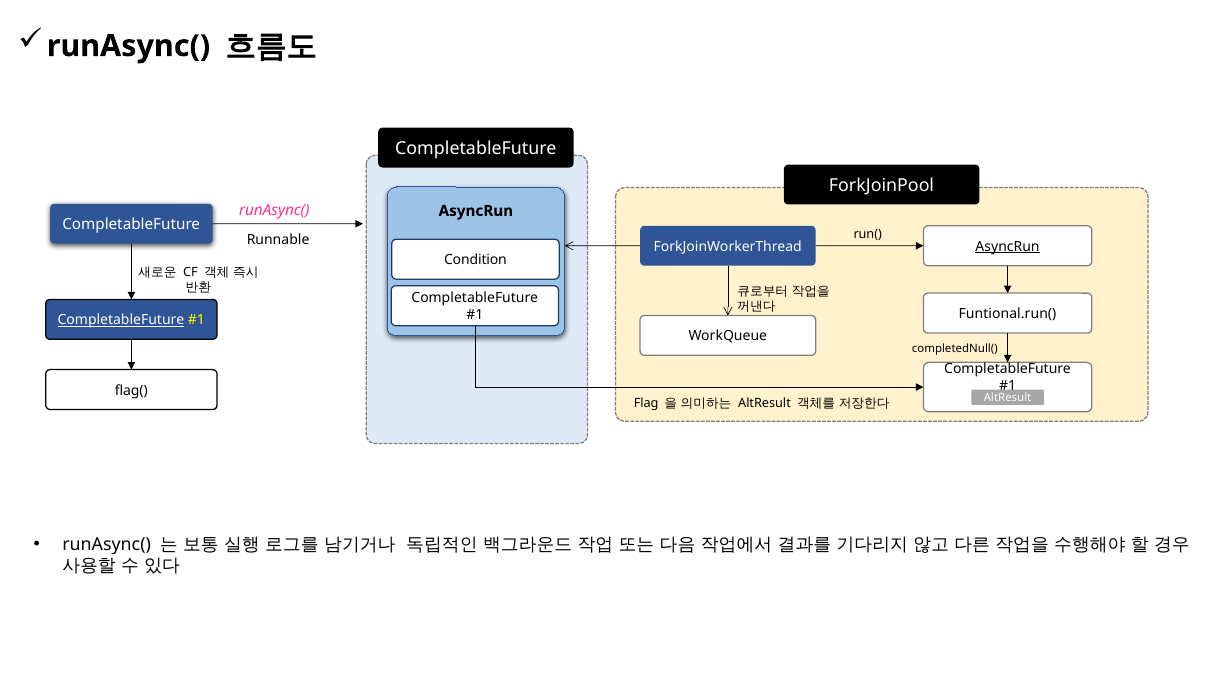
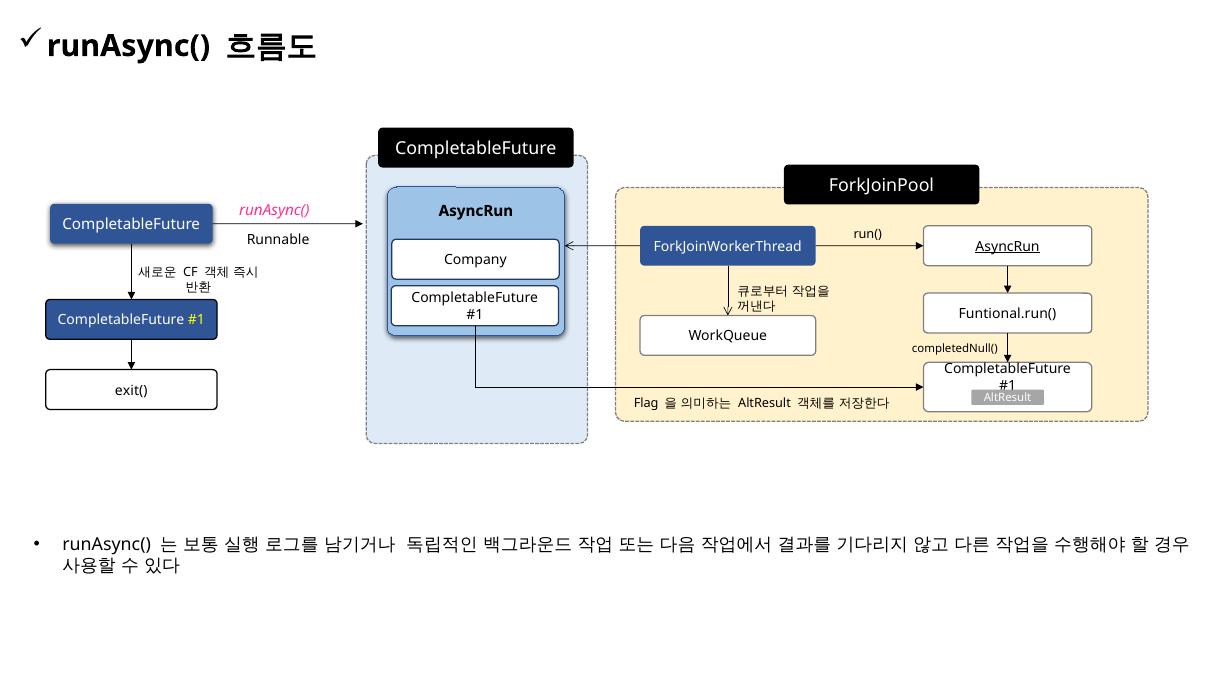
Condition: Condition -> Company
CompletableFuture at (121, 320) underline: present -> none
flag(: flag( -> exit(
